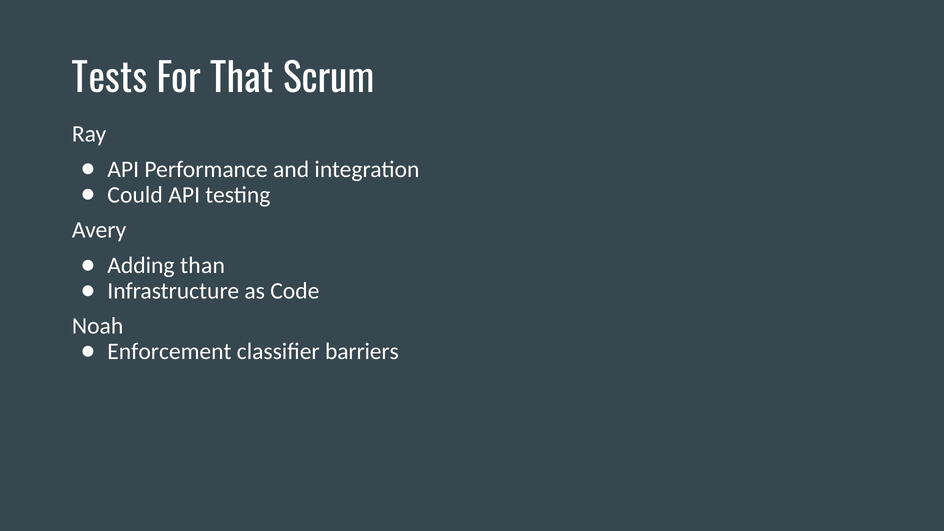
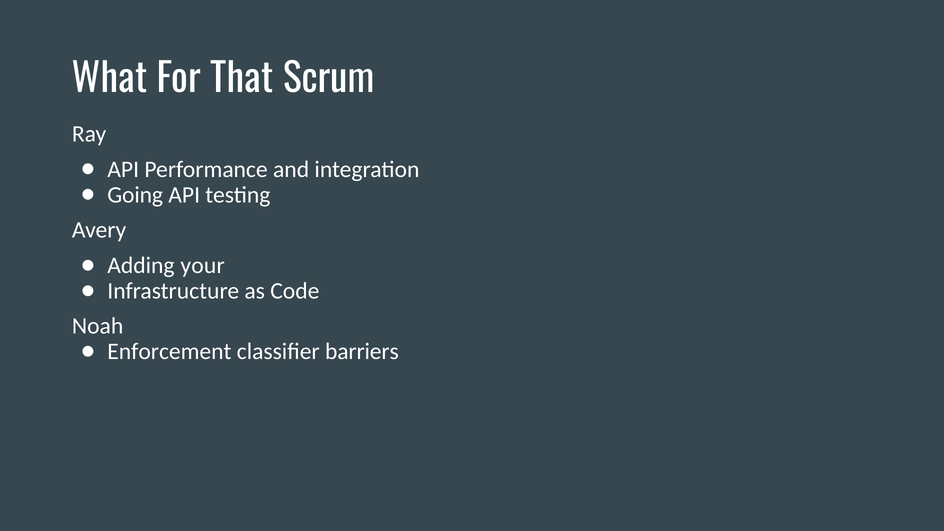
Tests: Tests -> What
Could: Could -> Going
than: than -> your
